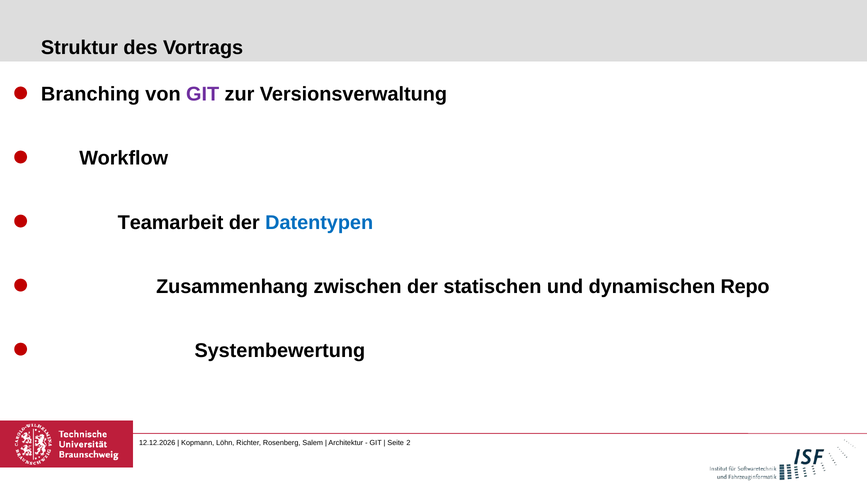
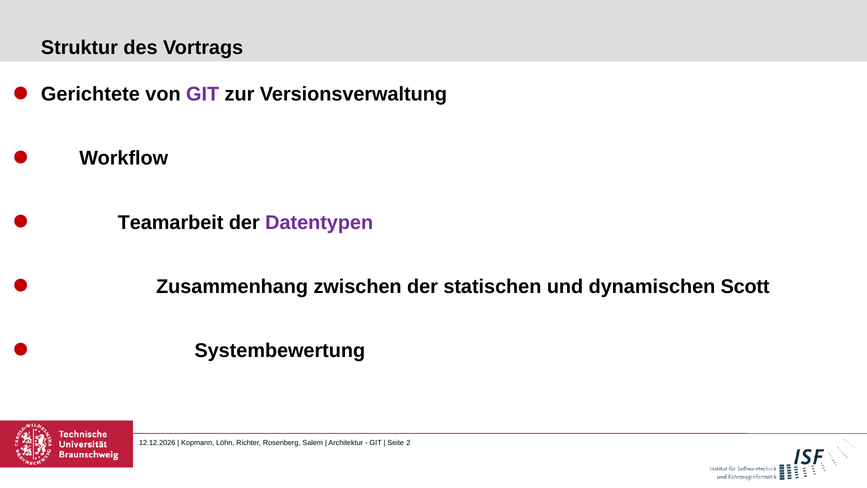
Branching: Branching -> Gerichtete
Datentypen colour: blue -> purple
Repo: Repo -> Scott
